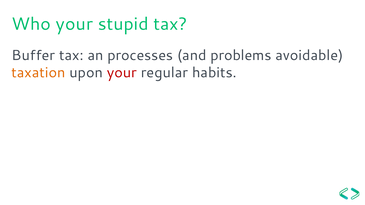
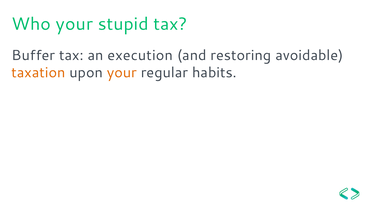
processes: processes -> execution
problems: problems -> restoring
your at (122, 73) colour: red -> orange
